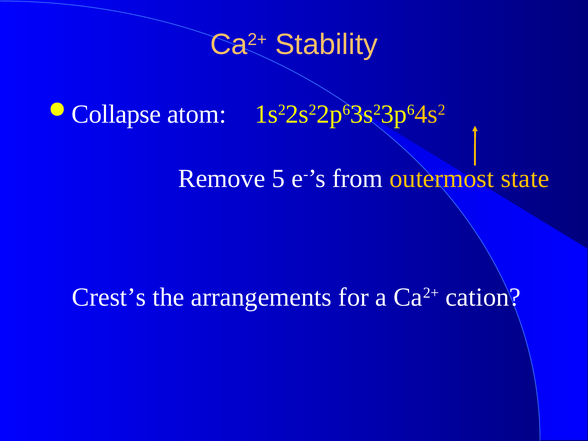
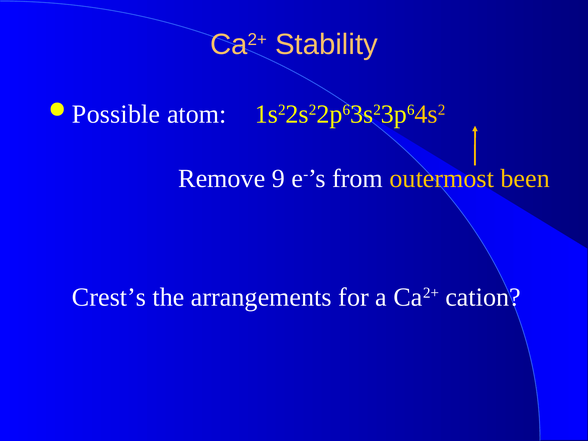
Collapse: Collapse -> Possible
5: 5 -> 9
state: state -> been
